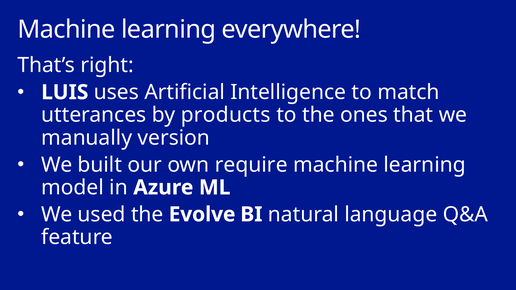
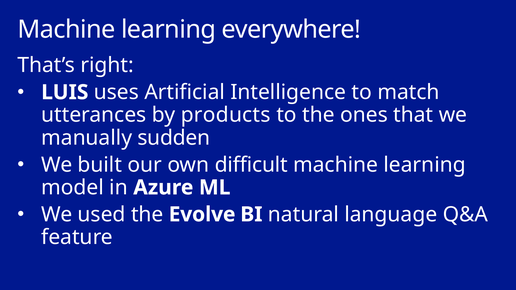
version: version -> sudden
require: require -> difficult
